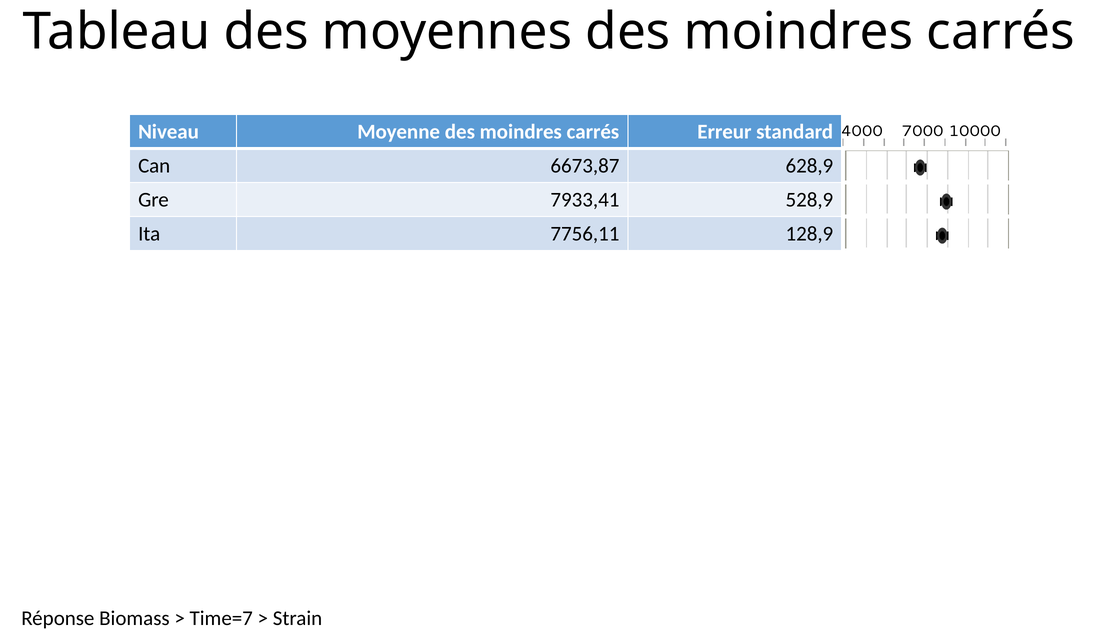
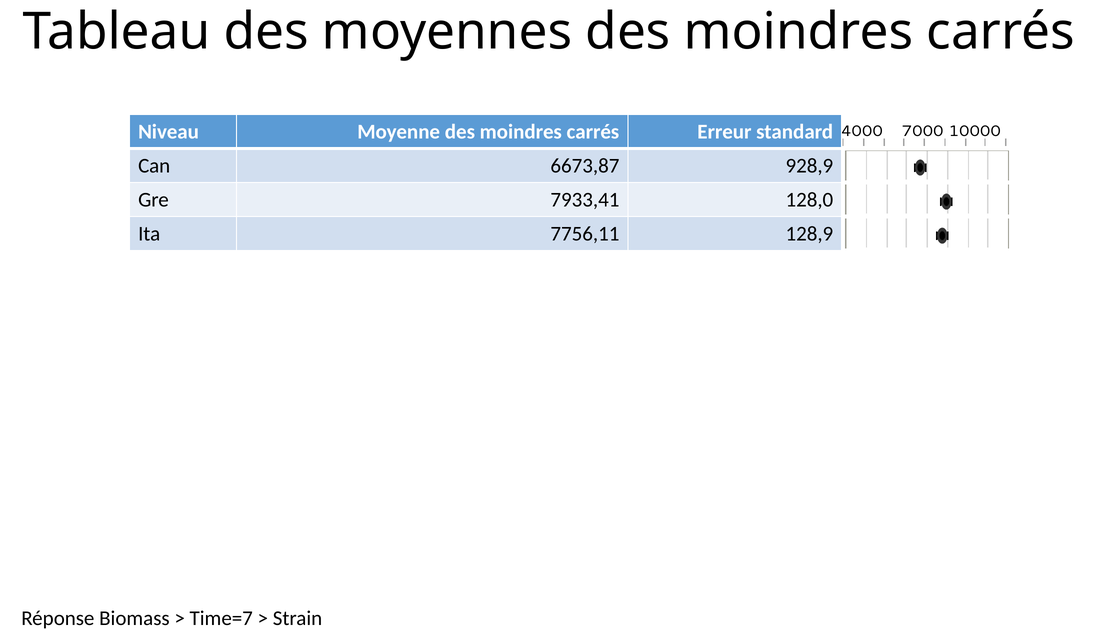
628,9: 628,9 -> 928,9
528,9: 528,9 -> 128,0
